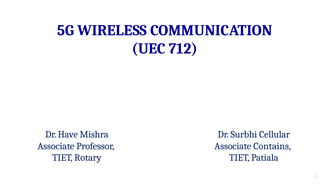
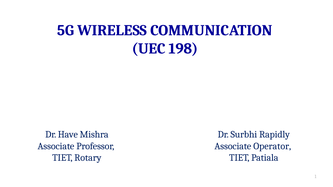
712: 712 -> 198
Cellular: Cellular -> Rapidly
Contains: Contains -> Operator
